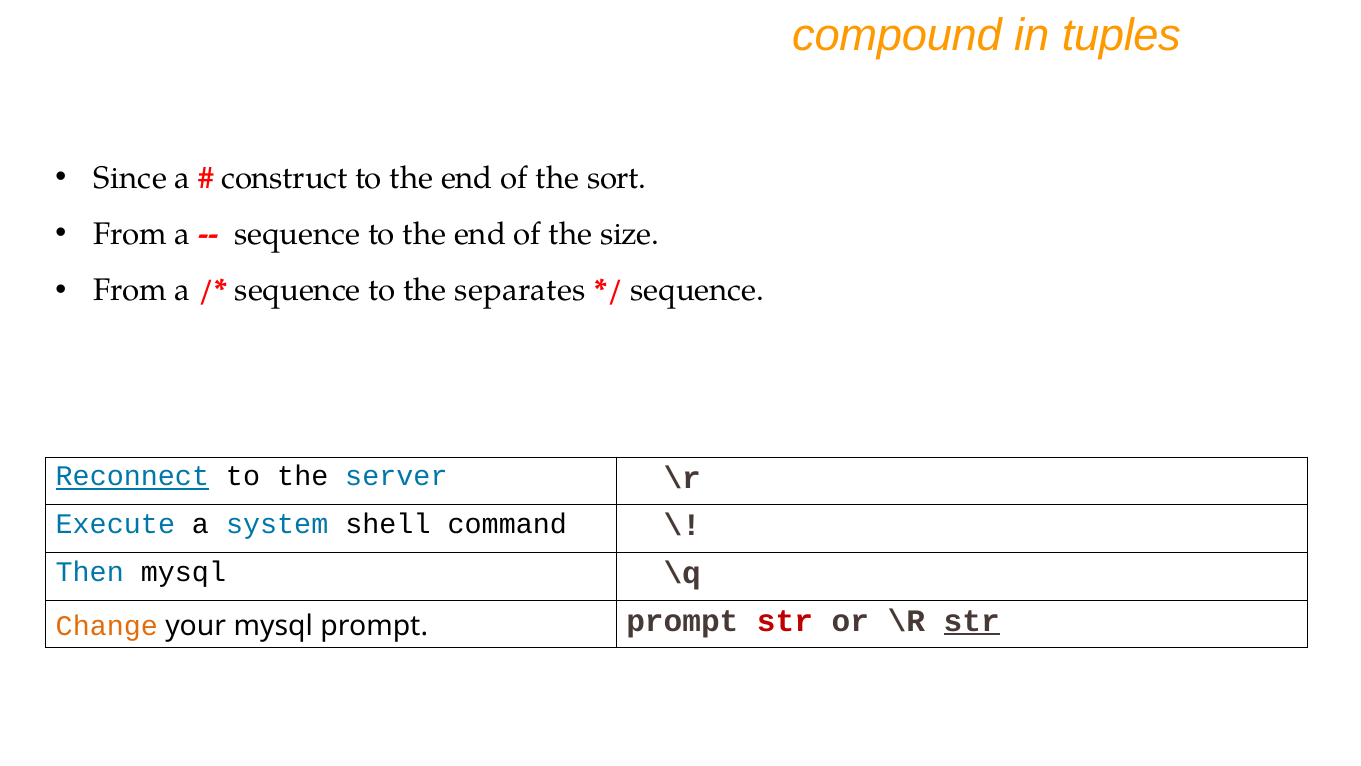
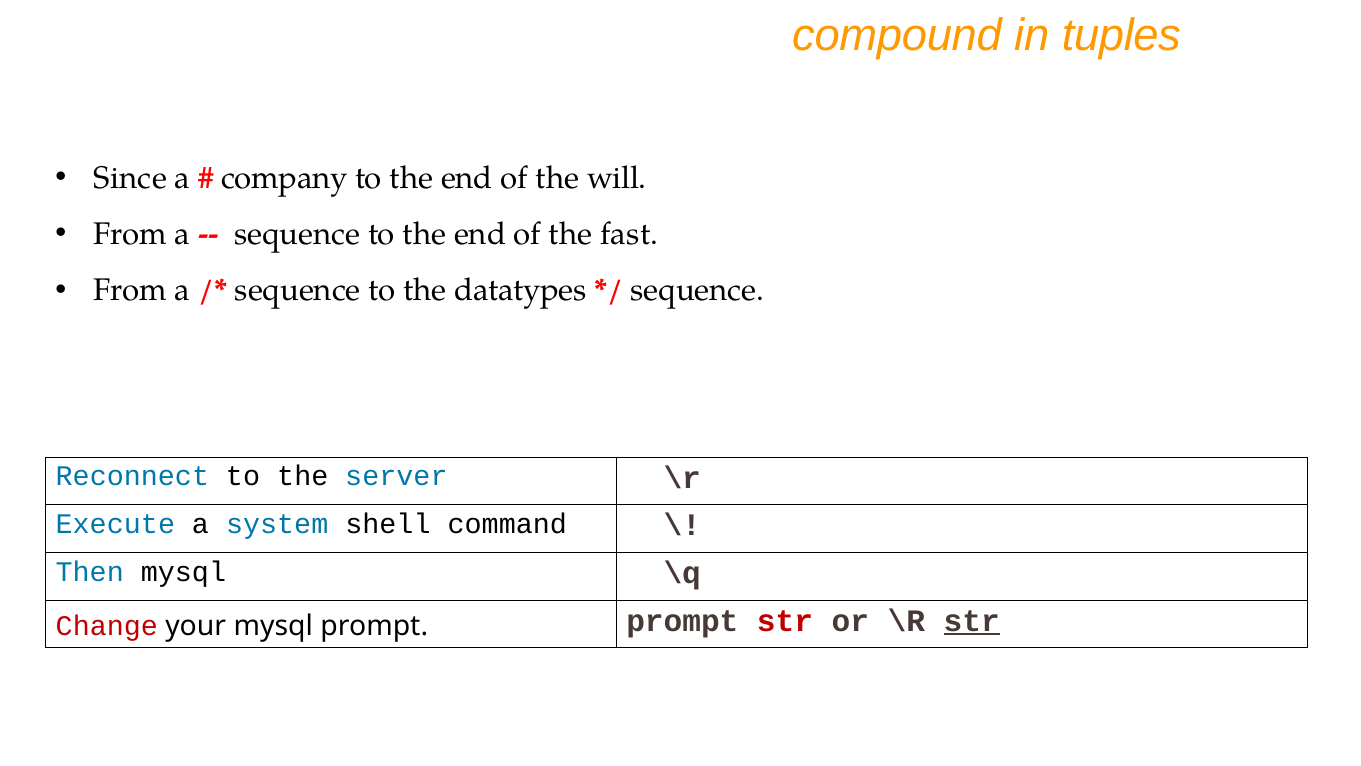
construct: construct -> company
sort: sort -> will
size: size -> fast
separates: separates -> datatypes
Reconnect underline: present -> none
Change colour: orange -> red
